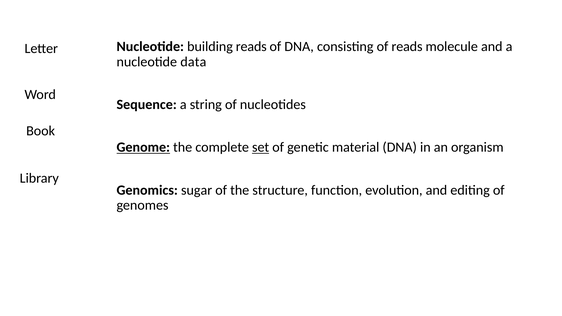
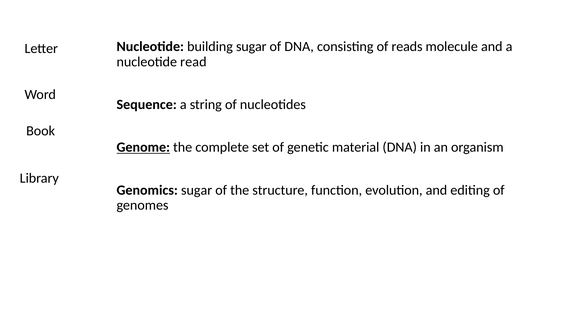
building reads: reads -> sugar
data: data -> read
set underline: present -> none
